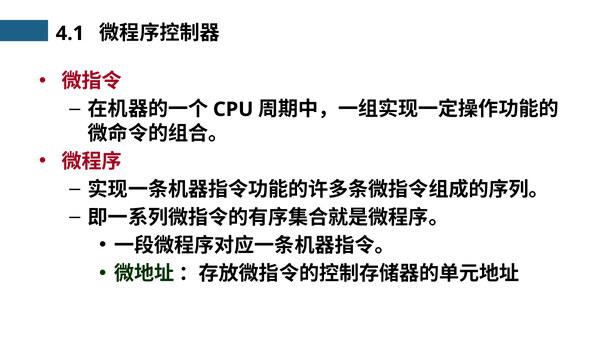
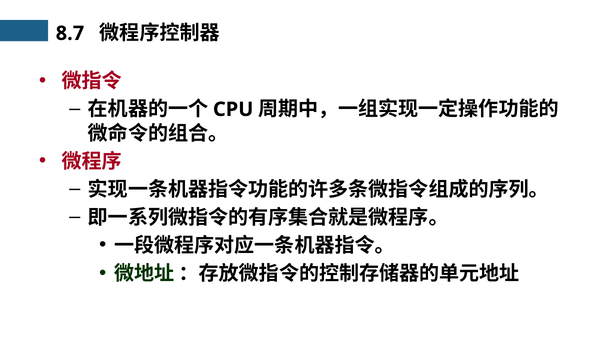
4.1: 4.1 -> 8.7
